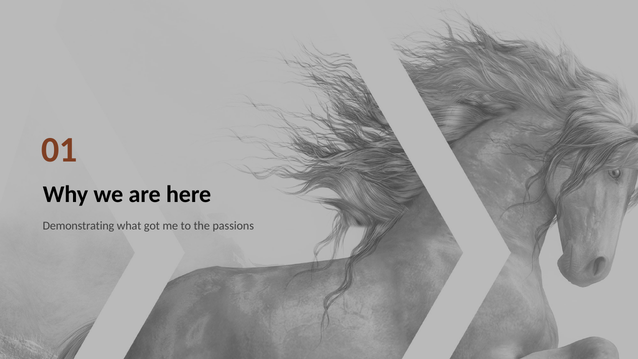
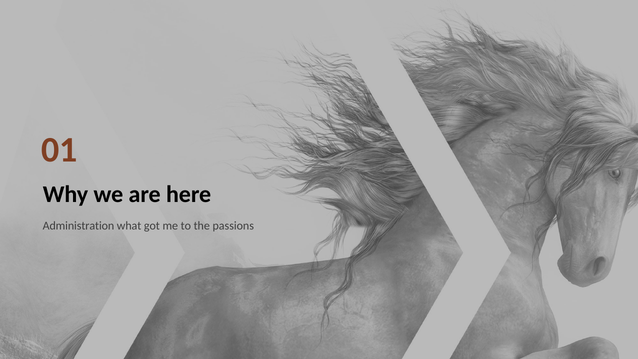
Demonstrating: Demonstrating -> Administration
